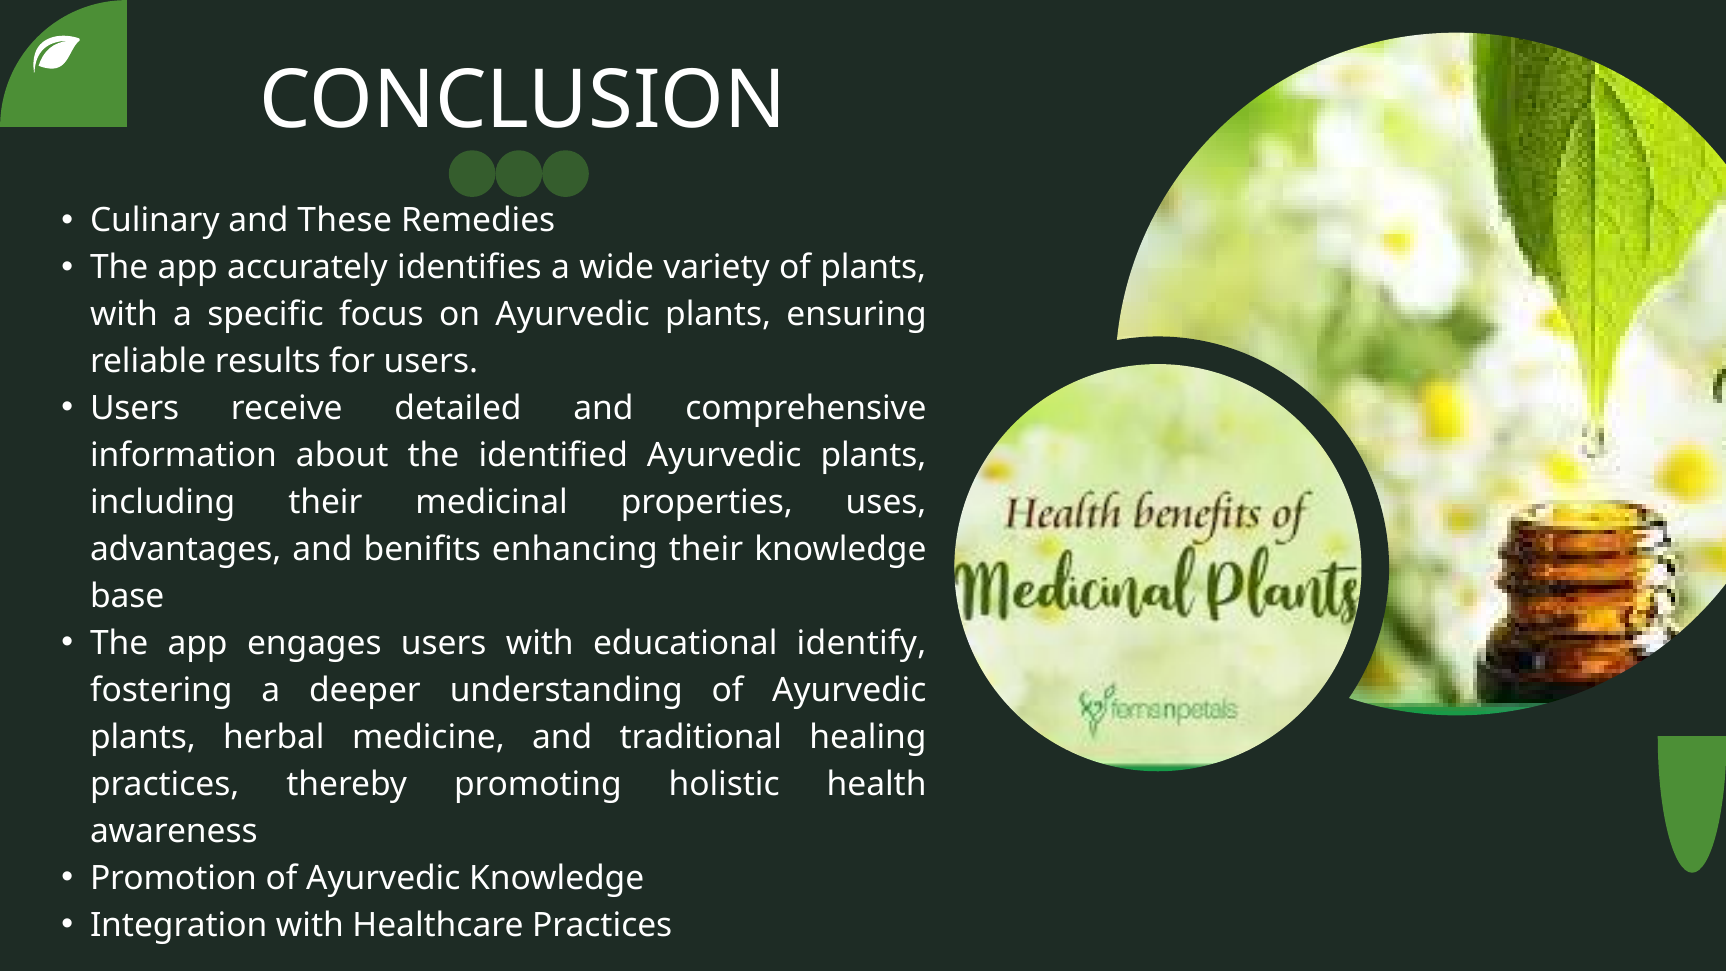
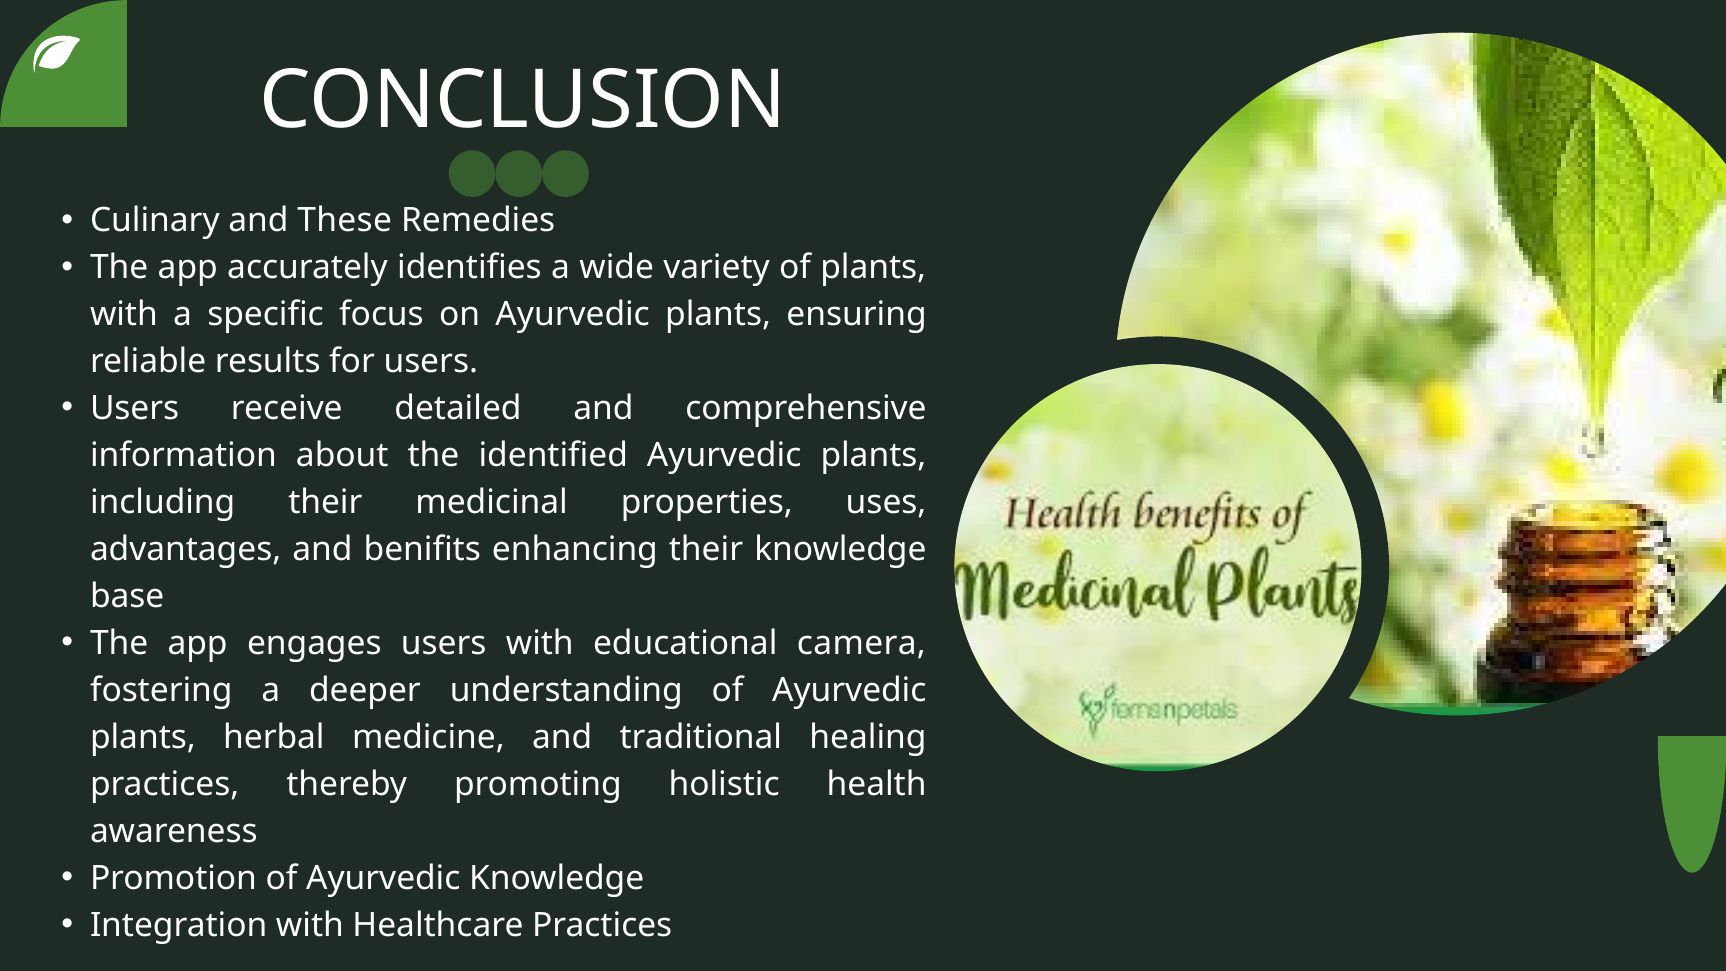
identify: identify -> camera
